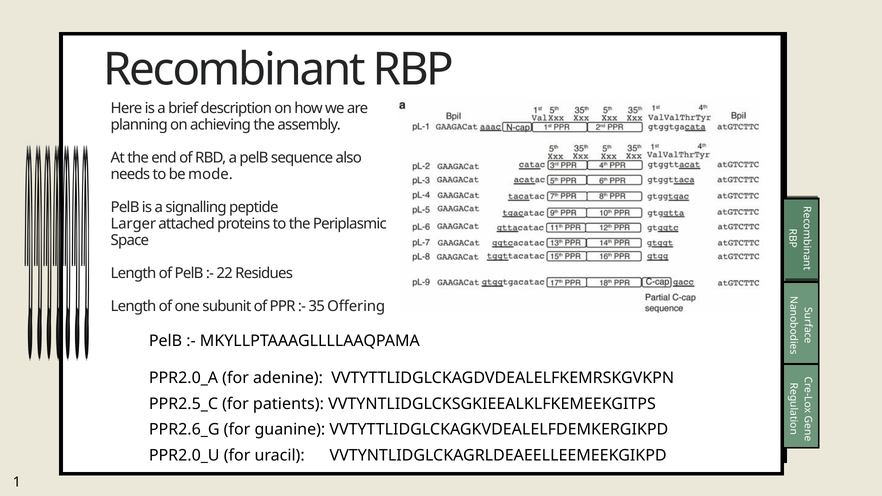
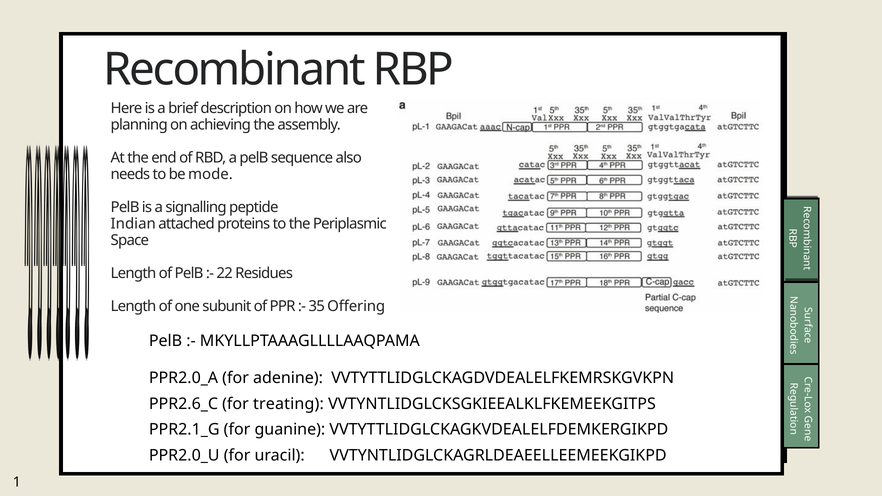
Larger: Larger -> Indian
PPR2.5_C: PPR2.5_C -> PPR2.6_C
patients: patients -> treating
PPR2.6_G: PPR2.6_G -> PPR2.1_G
